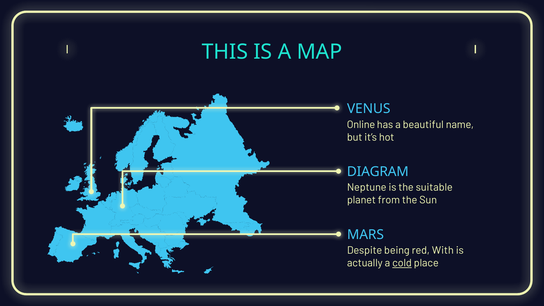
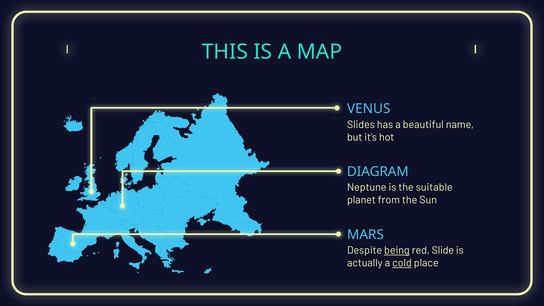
Online: Online -> Slides
being underline: none -> present
With: With -> Slide
